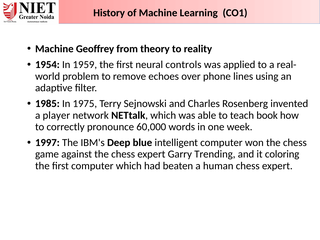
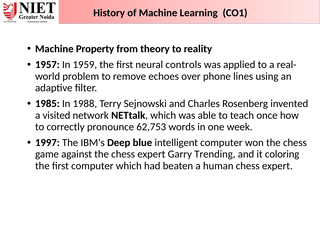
Geoffrey: Geoffrey -> Property
1954: 1954 -> 1957
1975: 1975 -> 1988
player: player -> visited
book: book -> once
60,000: 60,000 -> 62,753
